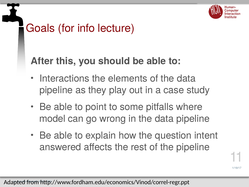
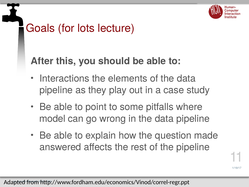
info: info -> lots
intent: intent -> made
